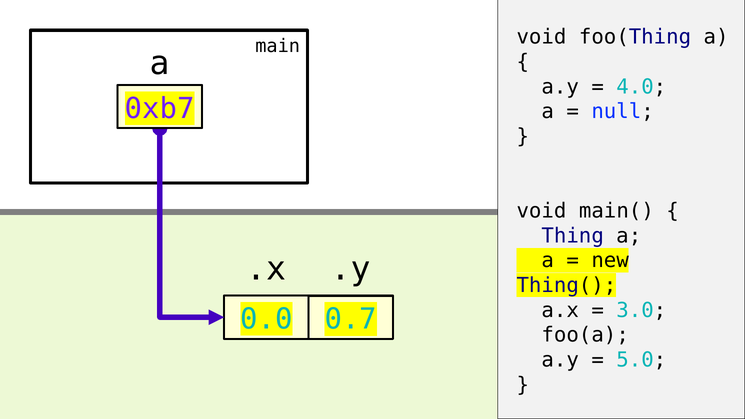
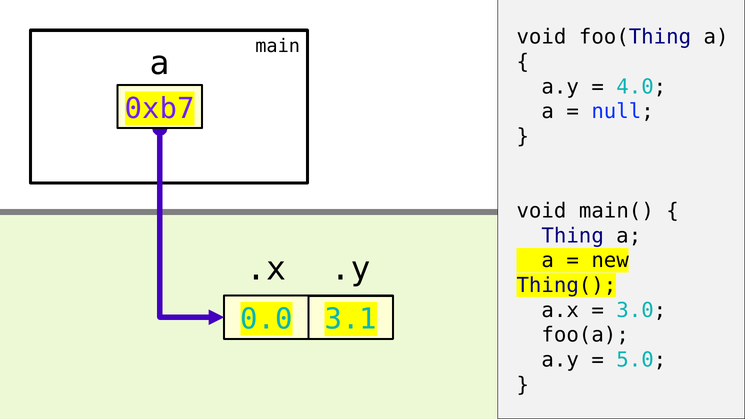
0.7: 0.7 -> 3.1
